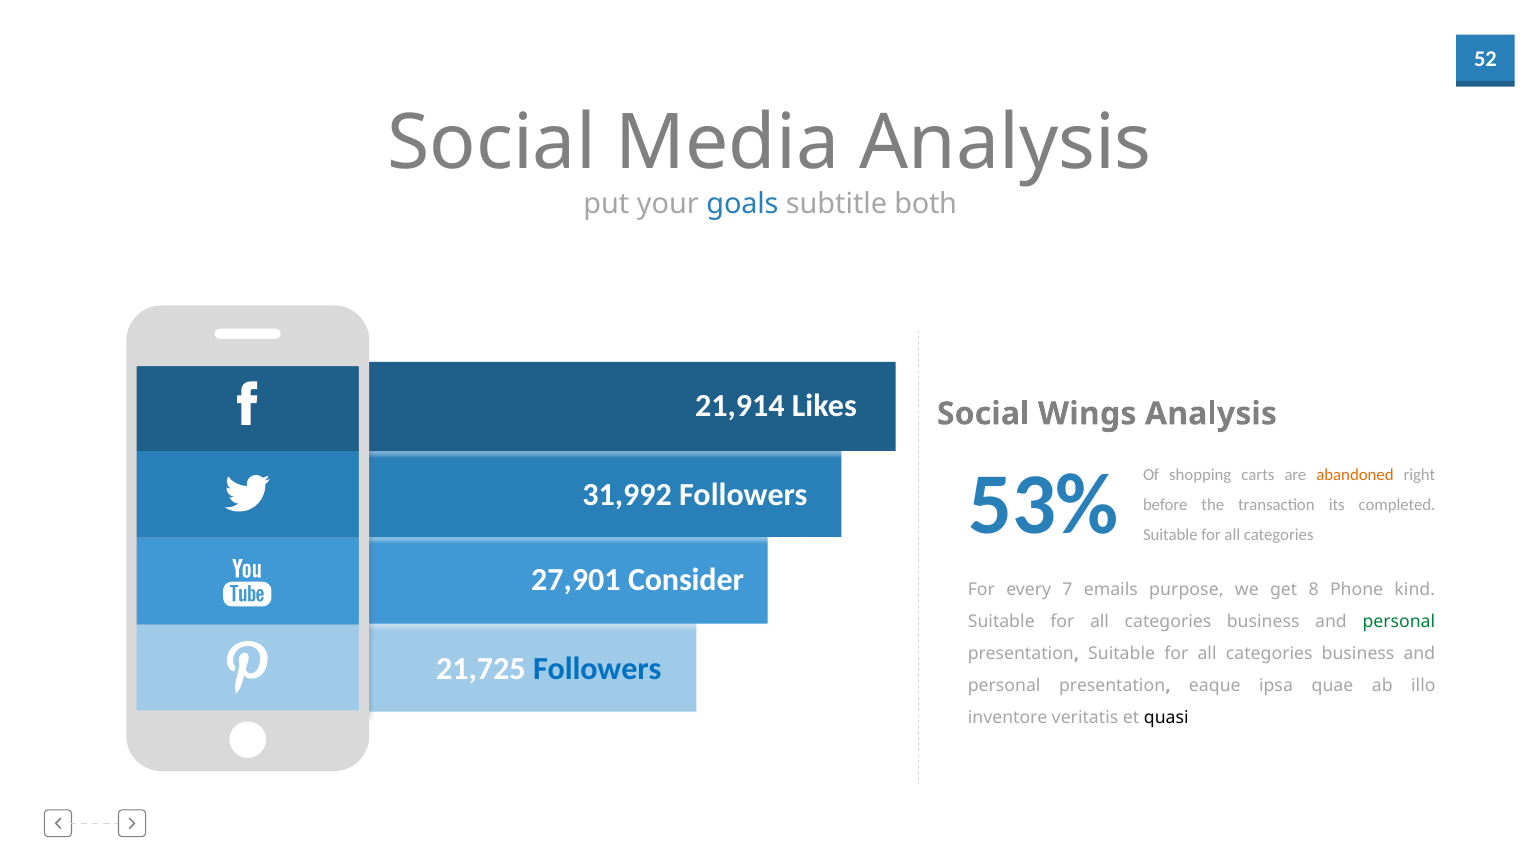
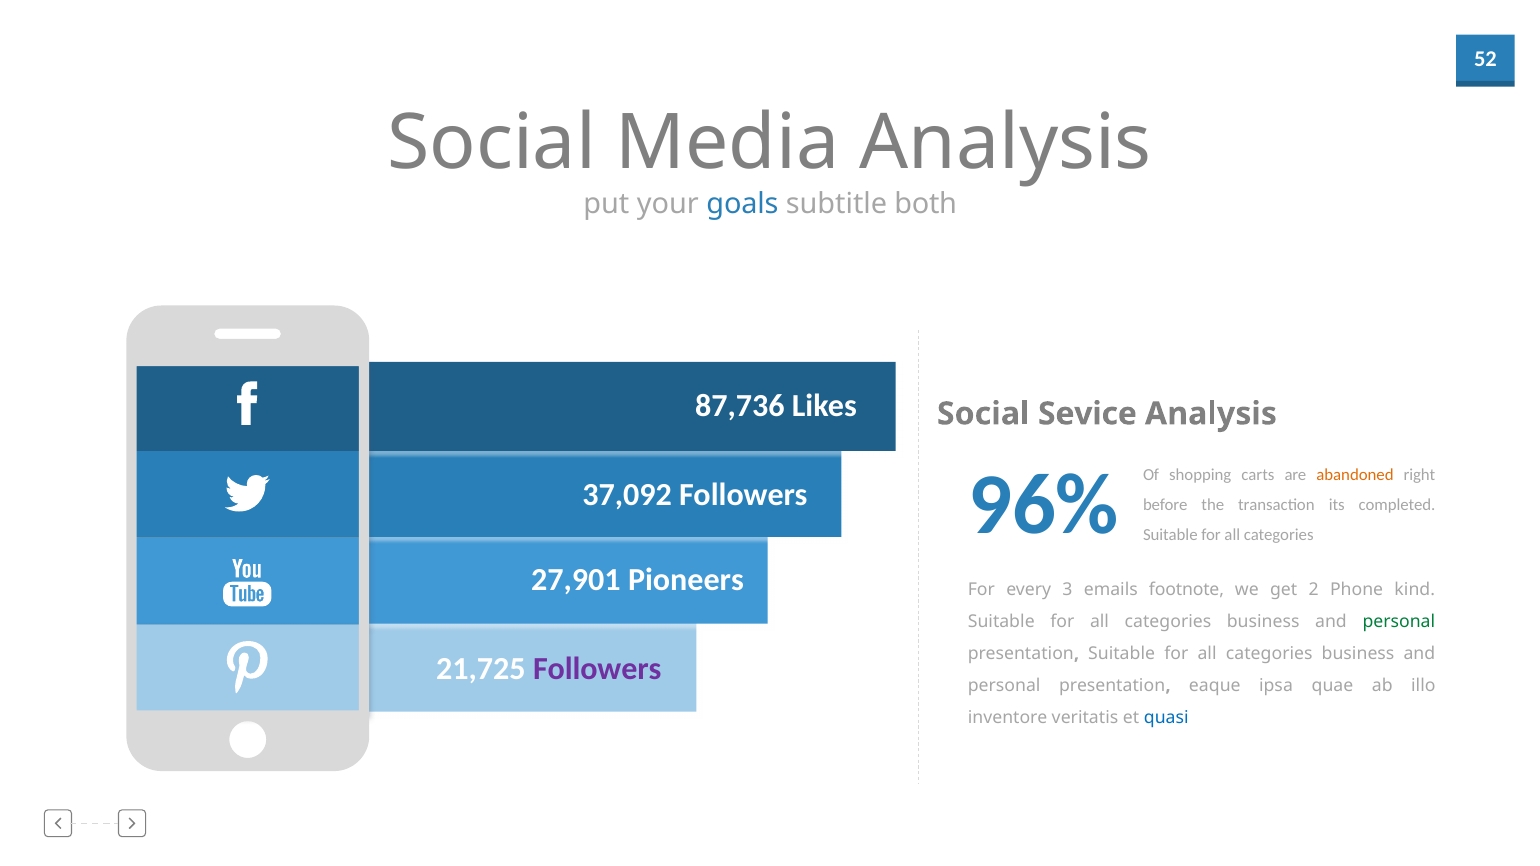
21,914: 21,914 -> 87,736
Wings: Wings -> Sevice
53%: 53% -> 96%
31,992: 31,992 -> 37,092
Consider: Consider -> Pioneers
7: 7 -> 3
purpose: purpose -> footnote
8: 8 -> 2
Followers at (597, 669) colour: blue -> purple
quasi colour: black -> blue
